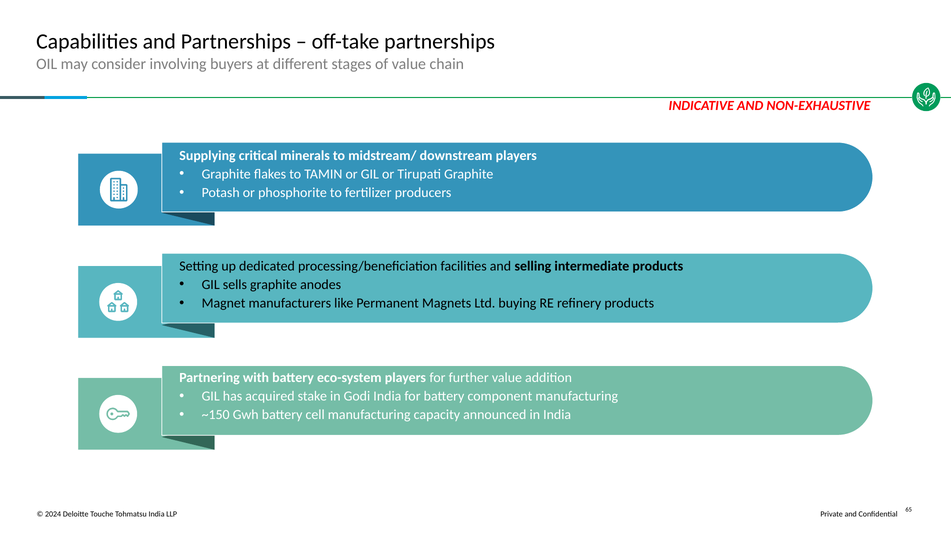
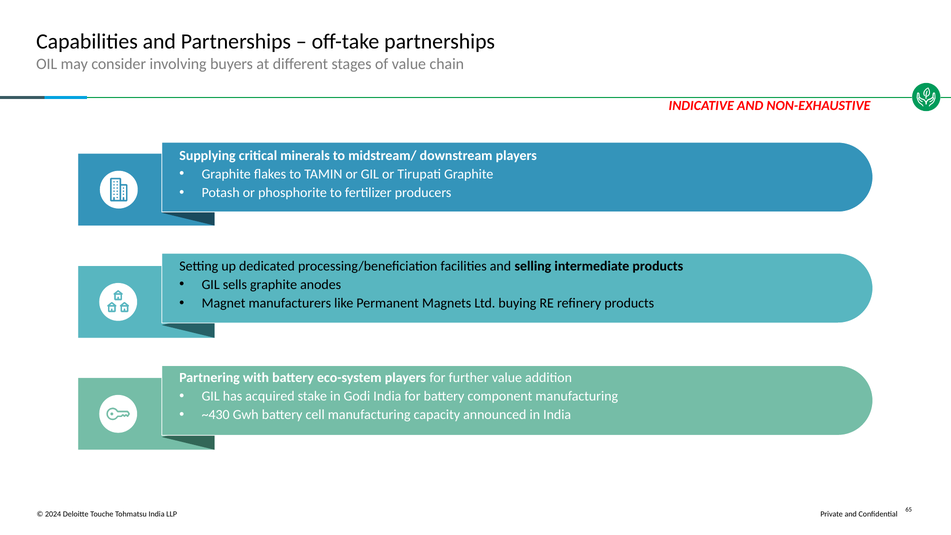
~150: ~150 -> ~430
